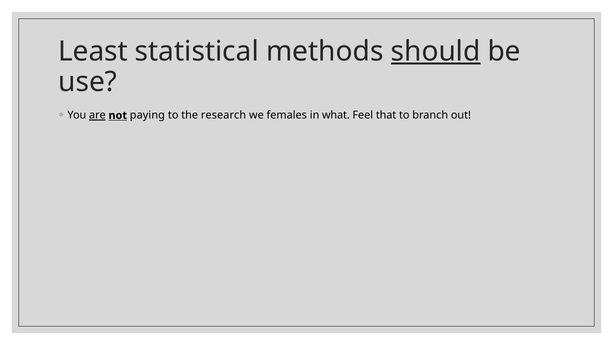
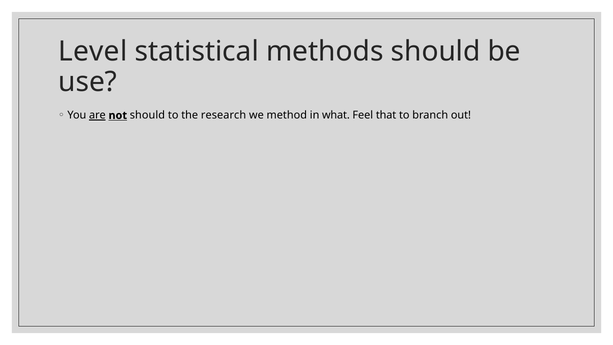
Least: Least -> Level
should at (436, 51) underline: present -> none
not paying: paying -> should
females: females -> method
